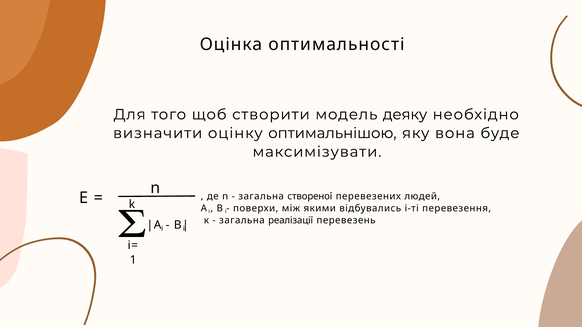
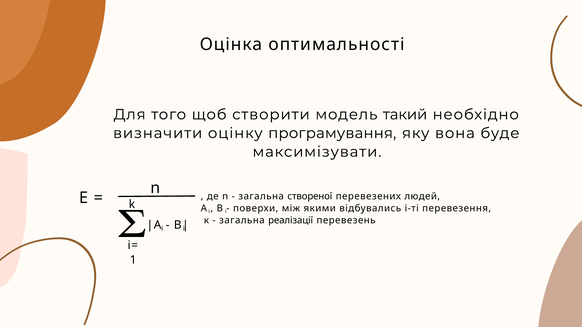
деяку: деяку -> такий
оптимальнішою: оптимальнішою -> програмування
